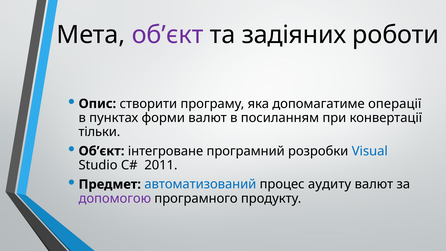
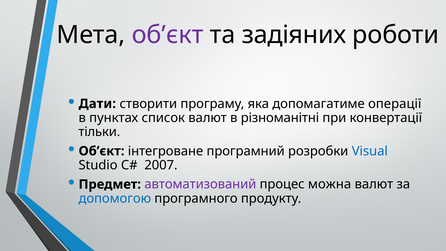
Опис: Опис -> Дати
форми: форми -> список
посиланням: посиланням -> різноманітні
2011: 2011 -> 2007
автоматизований colour: blue -> purple
аудиту: аудиту -> можна
допомогою colour: purple -> blue
